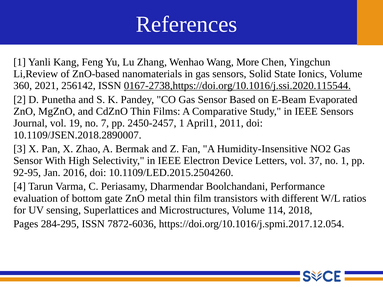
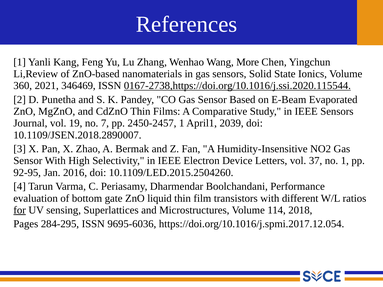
256142: 256142 -> 346469
2011: 2011 -> 2039
metal: metal -> liquid
for underline: none -> present
7872-6036: 7872-6036 -> 9695-6036
